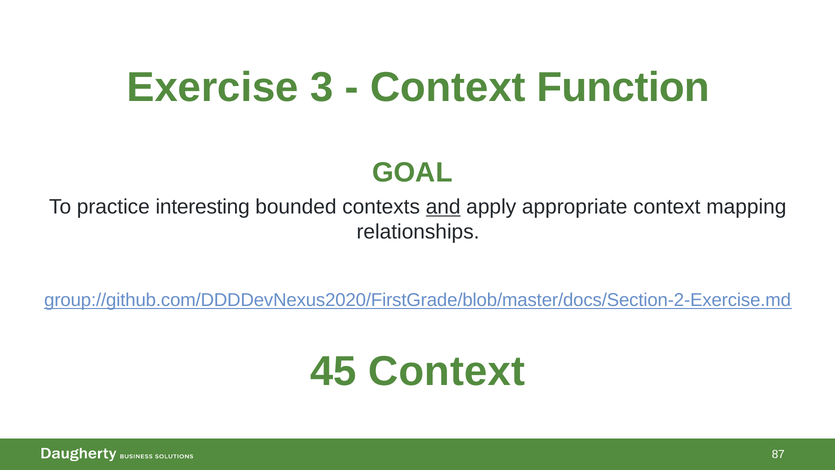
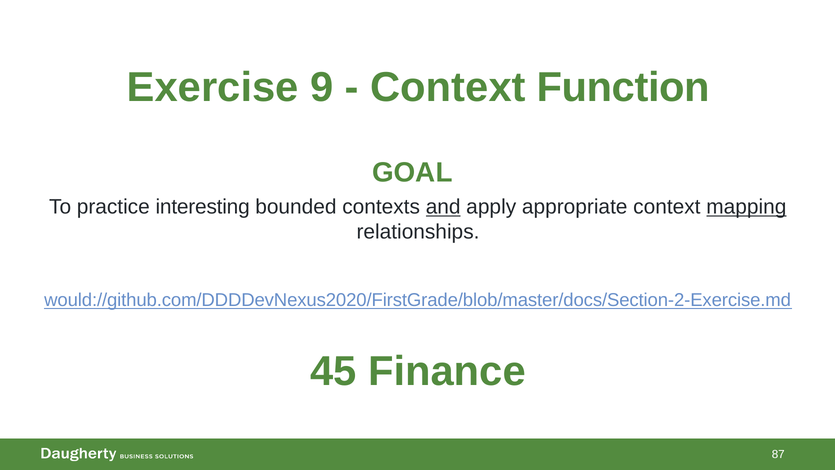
3: 3 -> 9
mapping underline: none -> present
group://github.com/DDDDevNexus2020/FirstGrade/blob/master/docs/Section-2-Exercise.md: group://github.com/DDDDevNexus2020/FirstGrade/blob/master/docs/Section-2-Exercise.md -> would://github.com/DDDDevNexus2020/FirstGrade/blob/master/docs/Section-2-Exercise.md
45 Context: Context -> Finance
